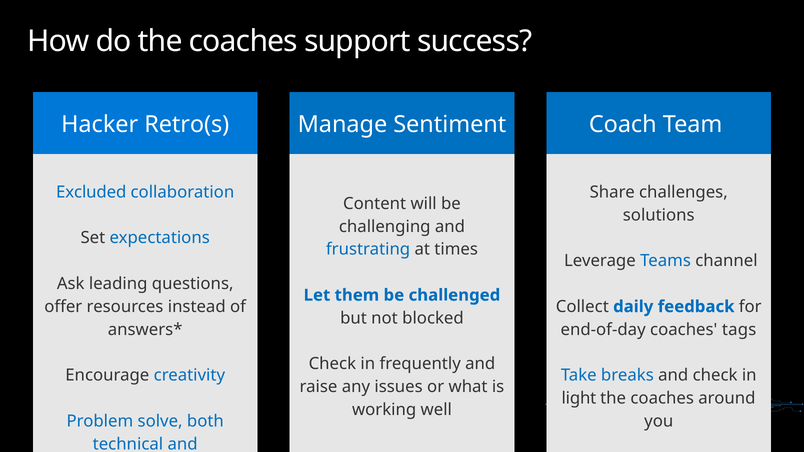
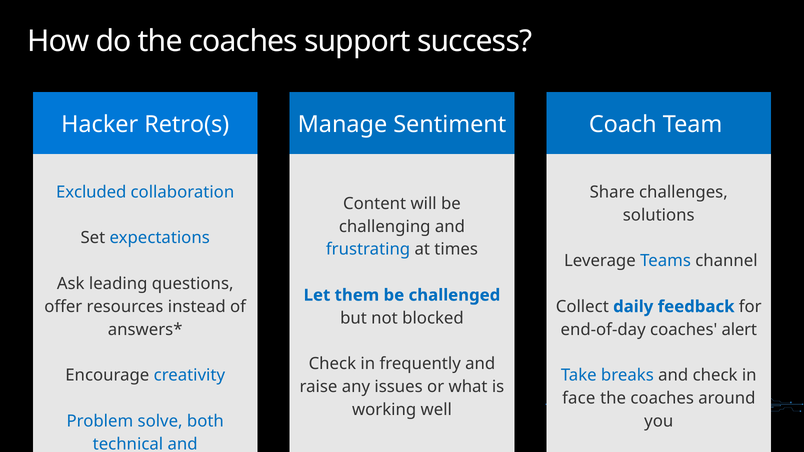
tags: tags -> alert
light: light -> face
